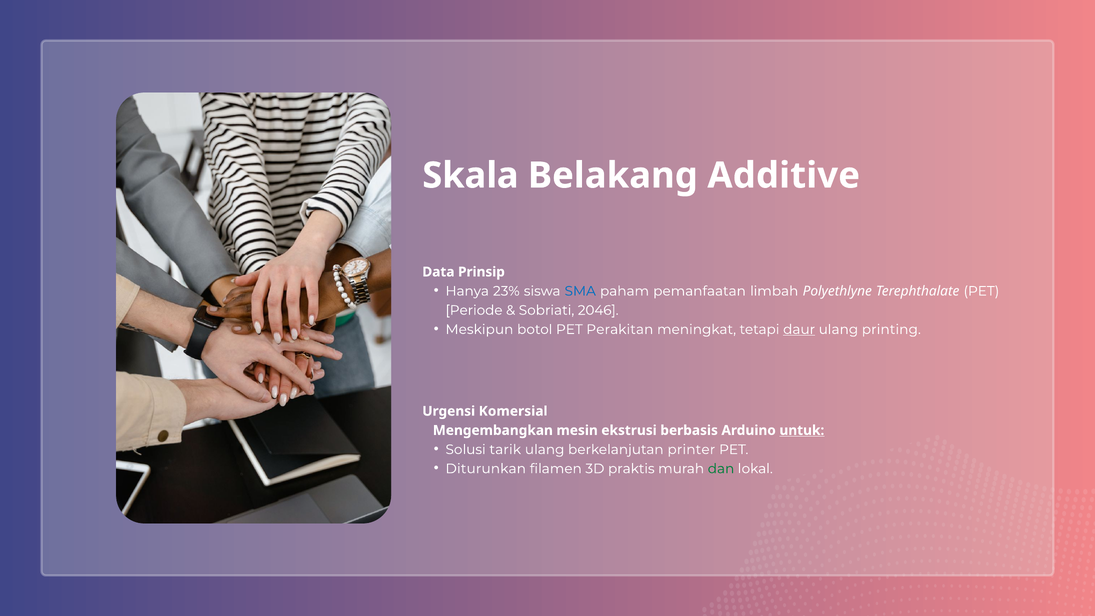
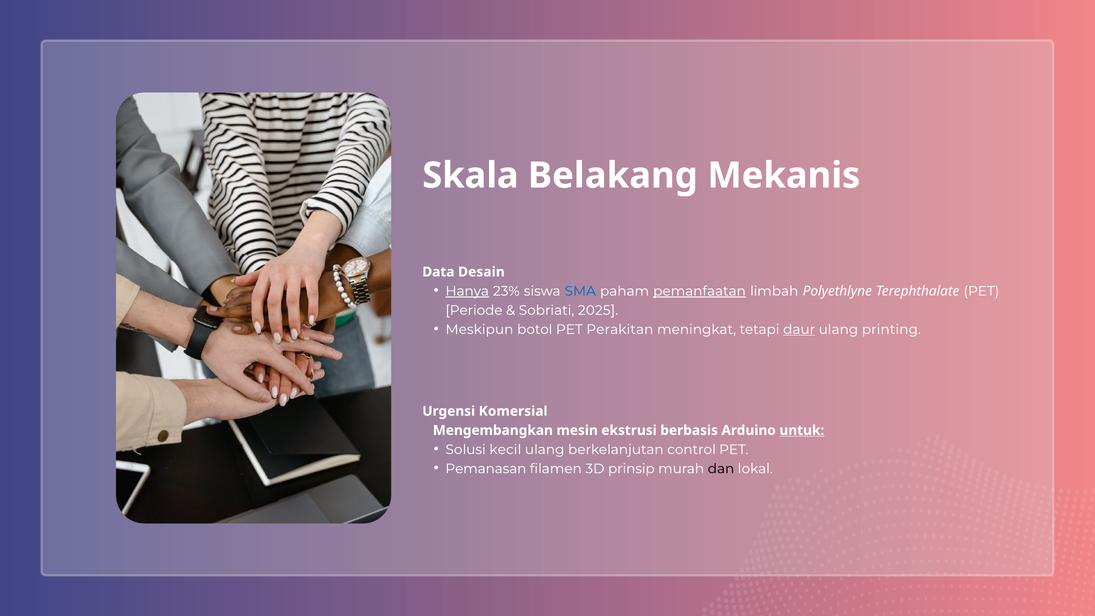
Additive: Additive -> Mekanis
Prinsip: Prinsip -> Desain
Hanya underline: none -> present
pemanfaatan underline: none -> present
2046: 2046 -> 2025
tarik: tarik -> kecil
printer: printer -> control
Diturunkan: Diturunkan -> Pemanasan
praktis: praktis -> prinsip
dan colour: green -> black
